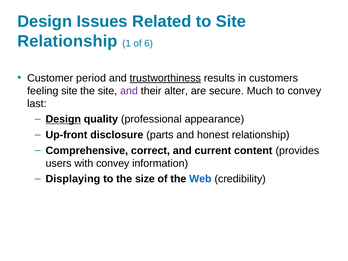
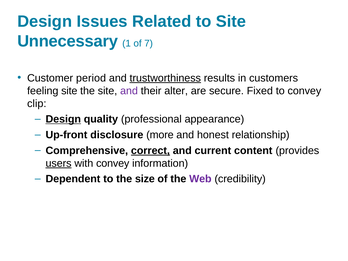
Relationship at (67, 41): Relationship -> Unnecessary
6: 6 -> 7
Much: Much -> Fixed
last: last -> clip
parts: parts -> more
correct underline: none -> present
users underline: none -> present
Displaying: Displaying -> Dependent
Web colour: blue -> purple
